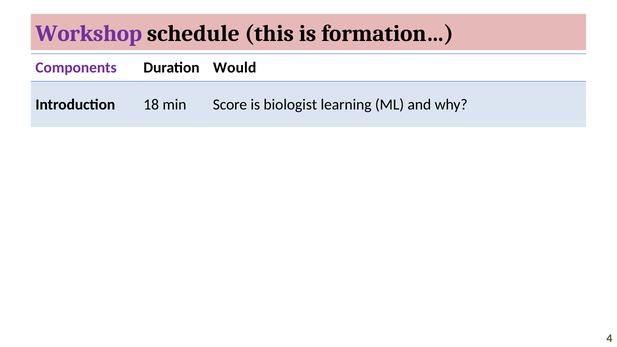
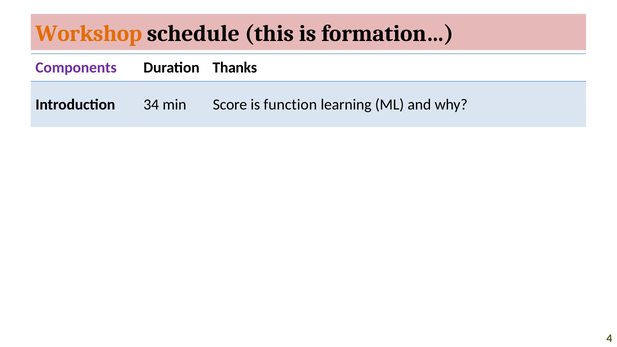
Workshop colour: purple -> orange
Would: Would -> Thanks
18: 18 -> 34
biologist: biologist -> function
